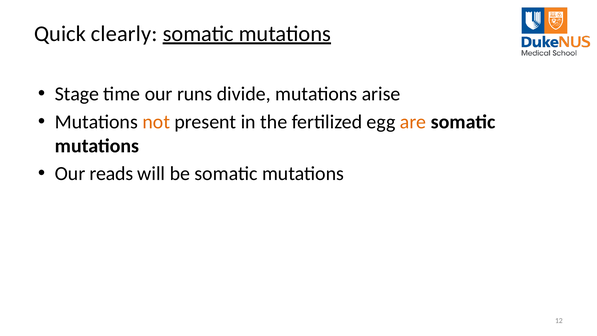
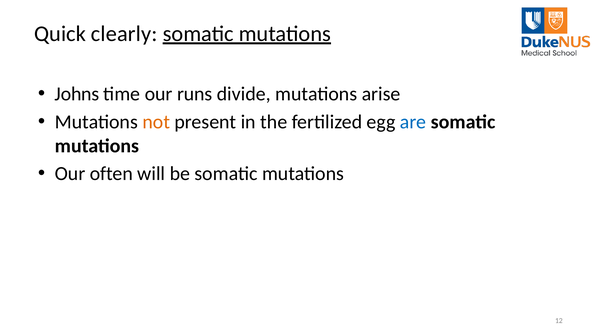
Stage: Stage -> Johns
are colour: orange -> blue
reads: reads -> often
